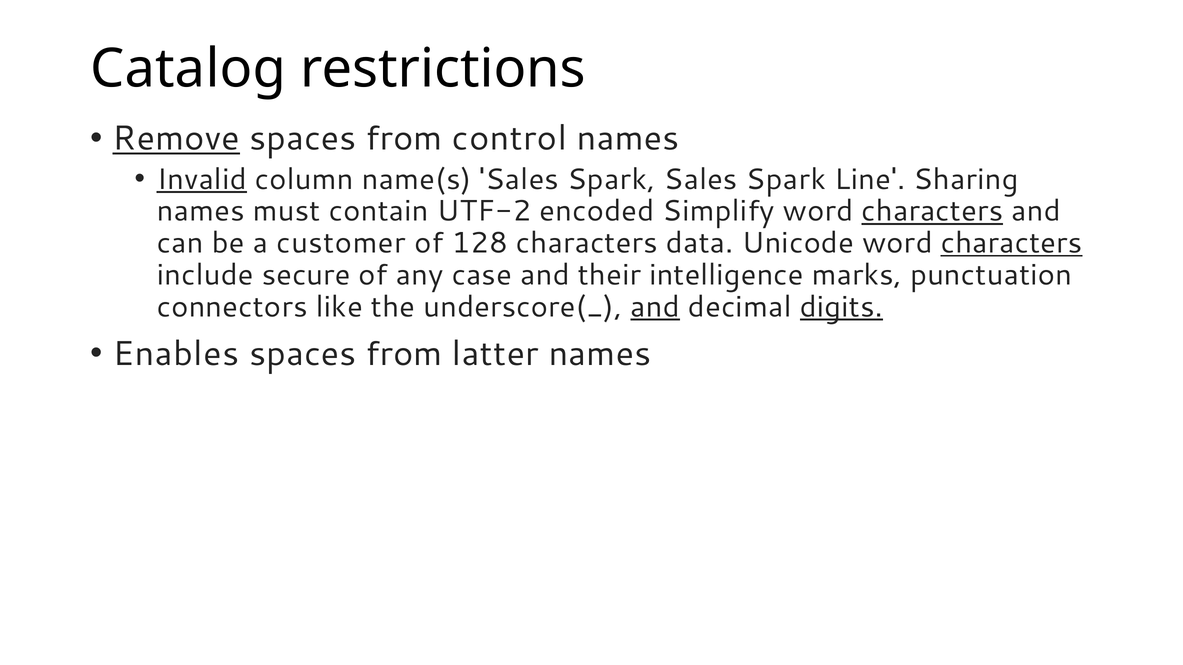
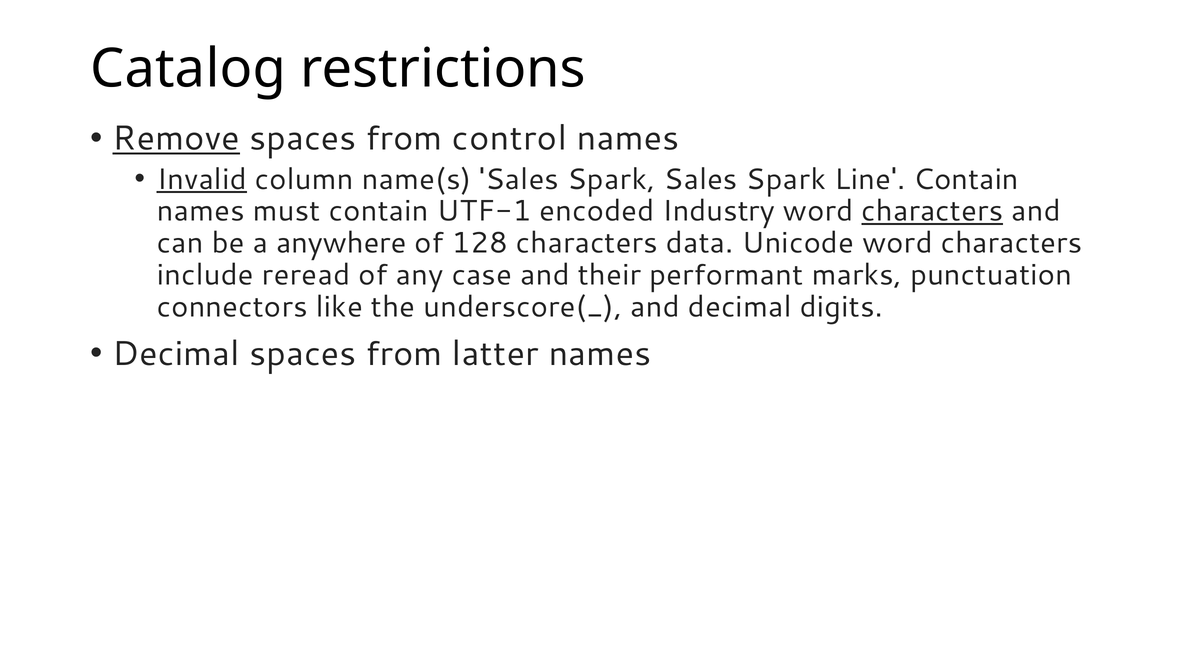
Line Sharing: Sharing -> Contain
UTF-2: UTF-2 -> UTF-1
Simplify: Simplify -> Industry
customer: customer -> anywhere
characters at (1012, 243) underline: present -> none
secure: secure -> reread
intelligence: intelligence -> performant
and at (655, 307) underline: present -> none
digits underline: present -> none
Enables at (176, 354): Enables -> Decimal
